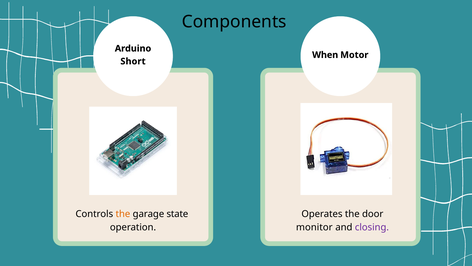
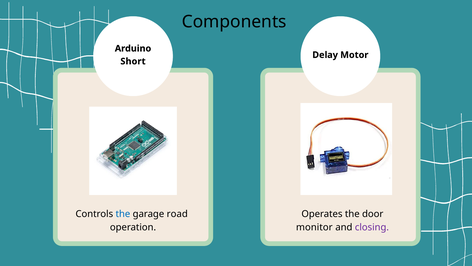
When: When -> Delay
the at (123, 214) colour: orange -> blue
state: state -> road
